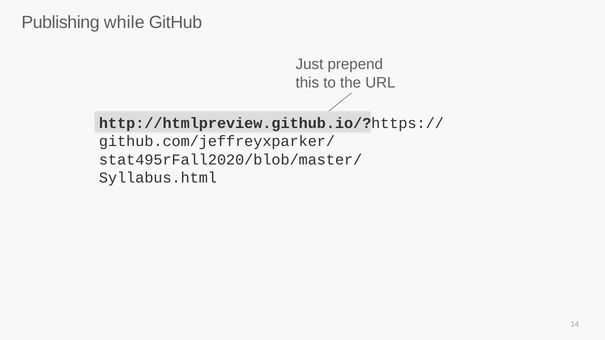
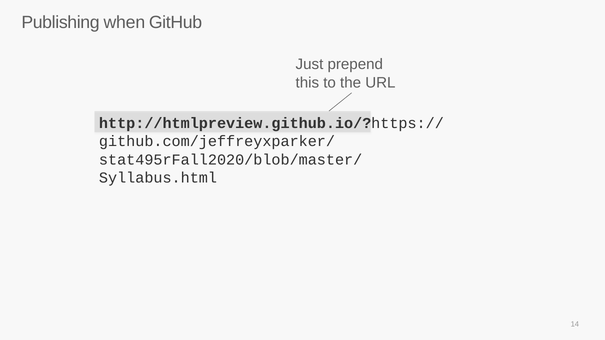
while: while -> when
